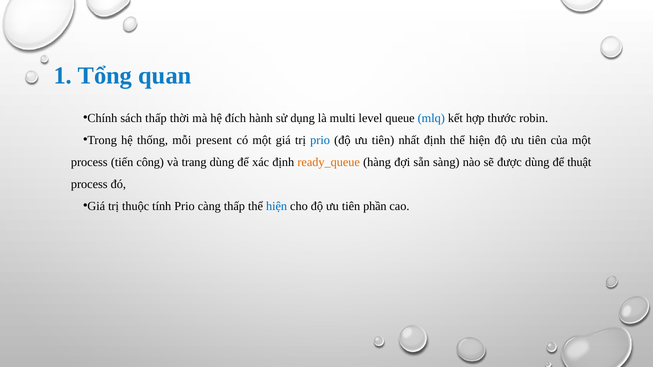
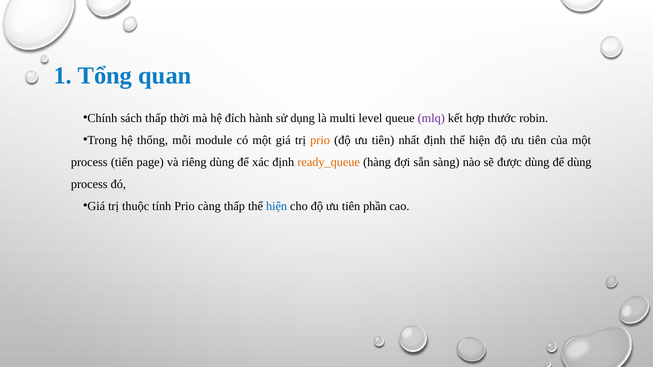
mlq colour: blue -> purple
present: present -> module
prio at (320, 140) colour: blue -> orange
công: công -> page
trang: trang -> riêng
để thuật: thuật -> dùng
